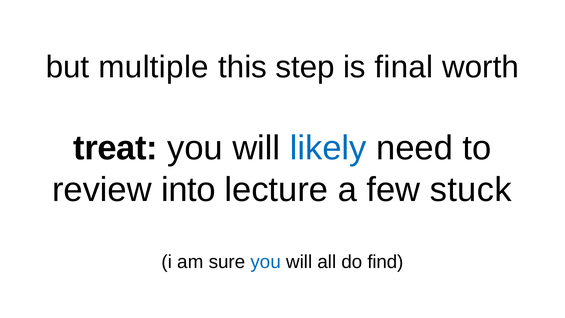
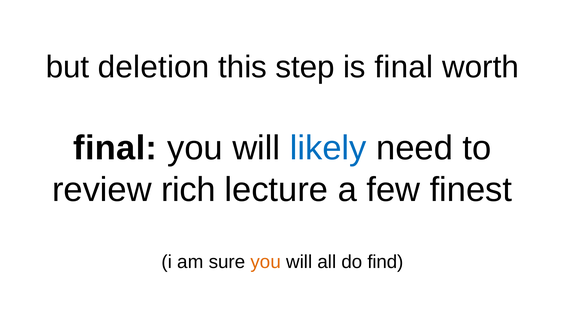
multiple: multiple -> deletion
treat at (116, 148): treat -> final
into: into -> rich
stuck: stuck -> finest
you at (266, 262) colour: blue -> orange
